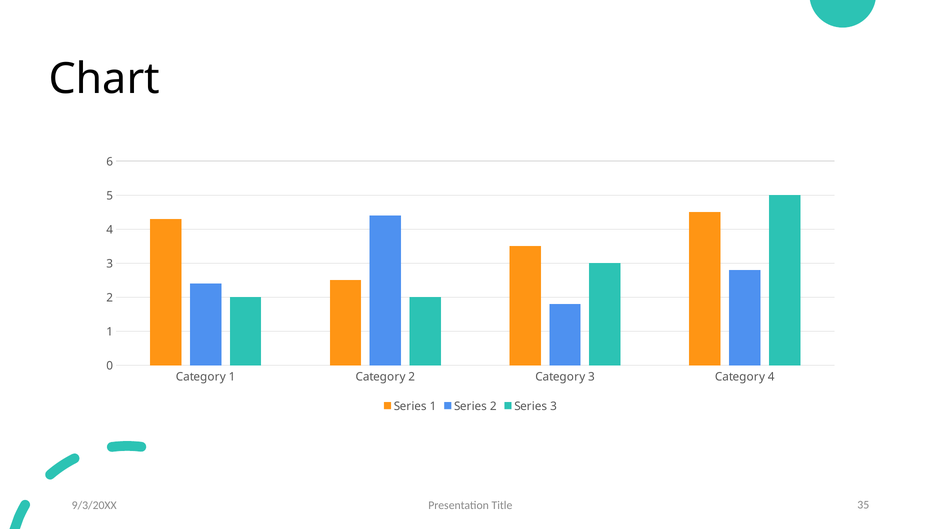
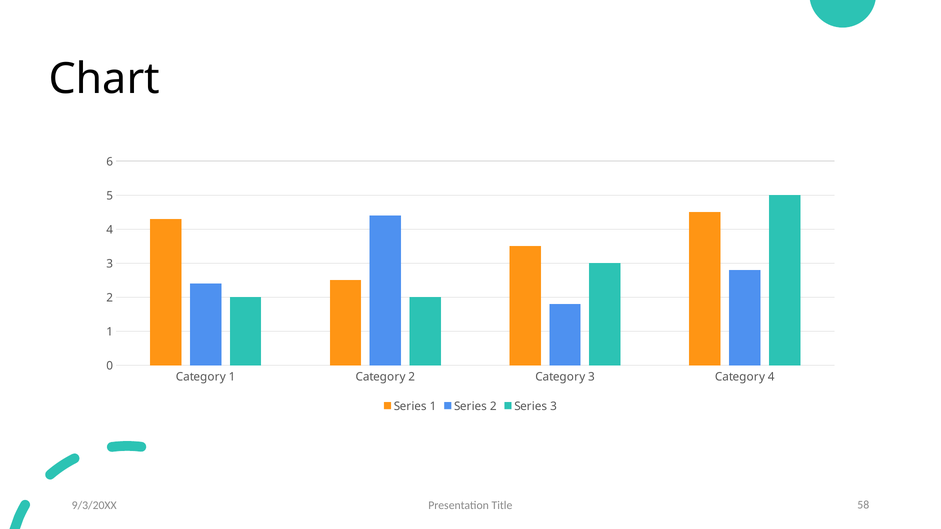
35: 35 -> 58
